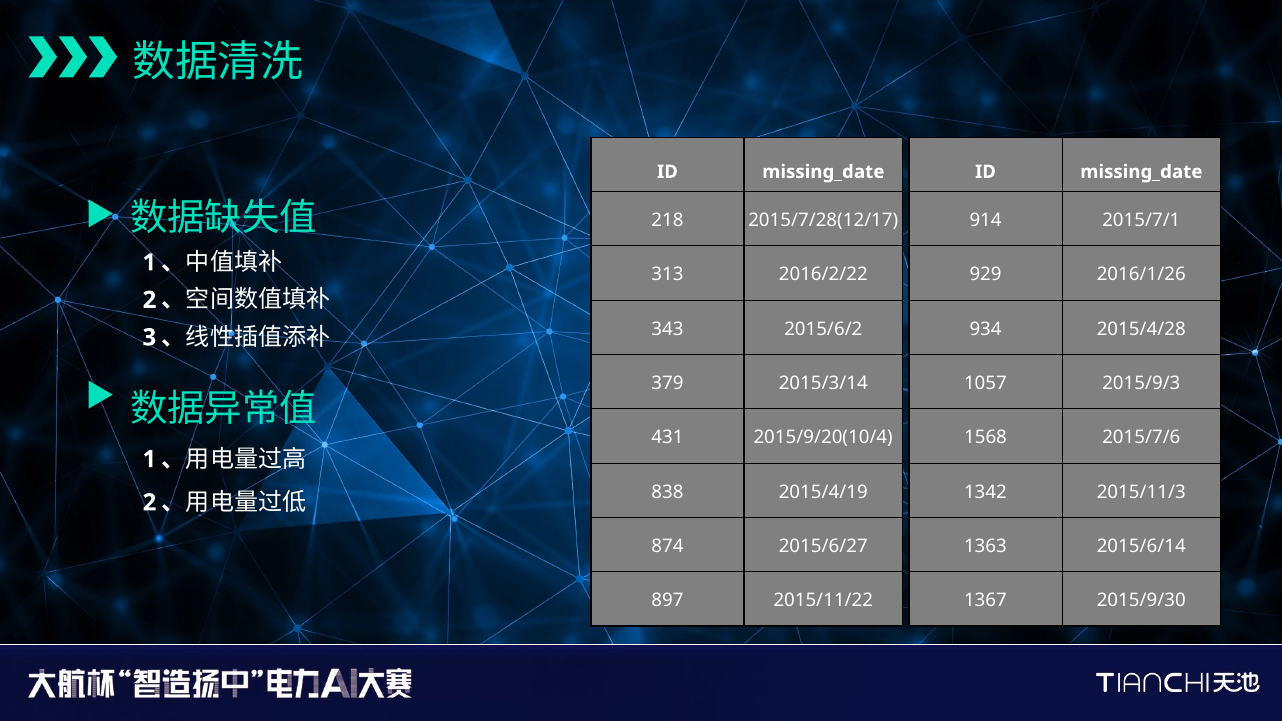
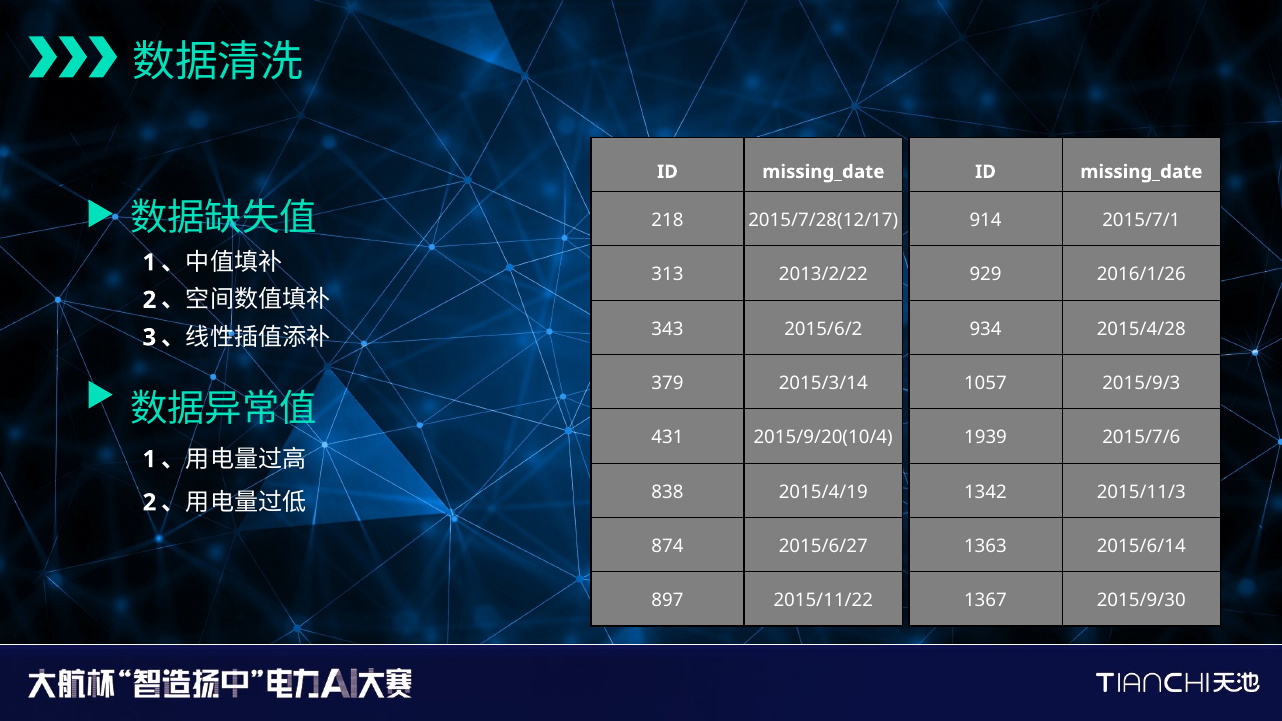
2016/2/22: 2016/2/22 -> 2013/2/22
1568: 1568 -> 1939
